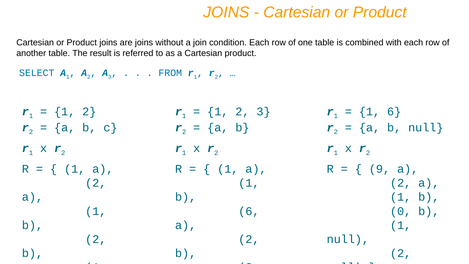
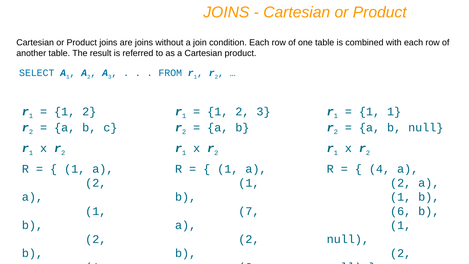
1 6: 6 -> 1
9 at (380, 169): 9 -> 4
6 at (249, 211): 6 -> 7
0: 0 -> 6
